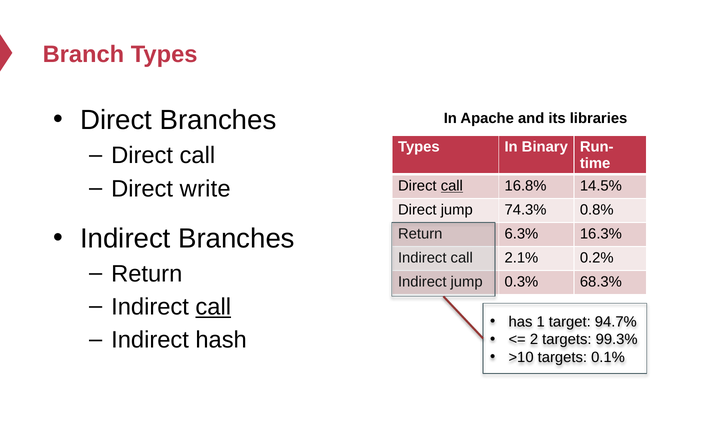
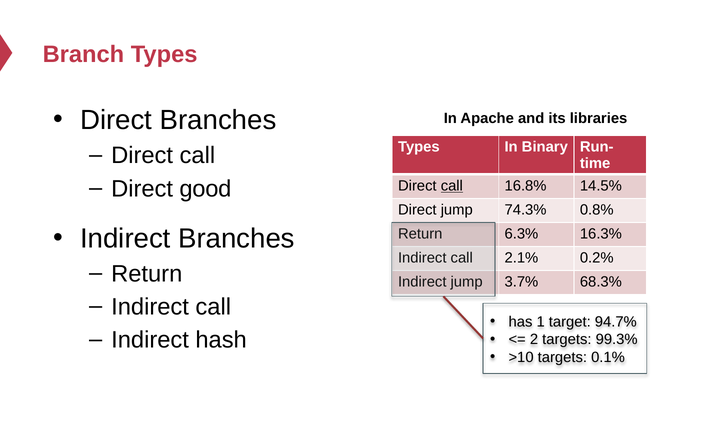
write: write -> good
0.3%: 0.3% -> 3.7%
call at (213, 306) underline: present -> none
